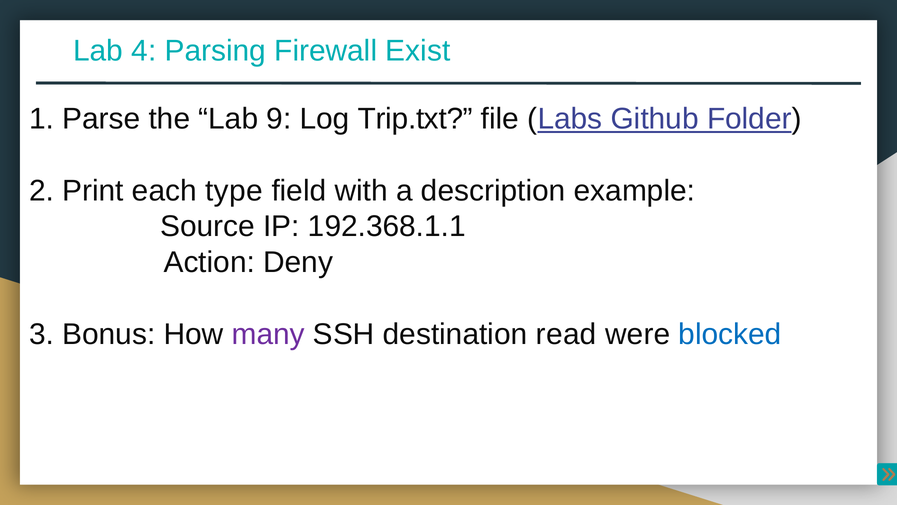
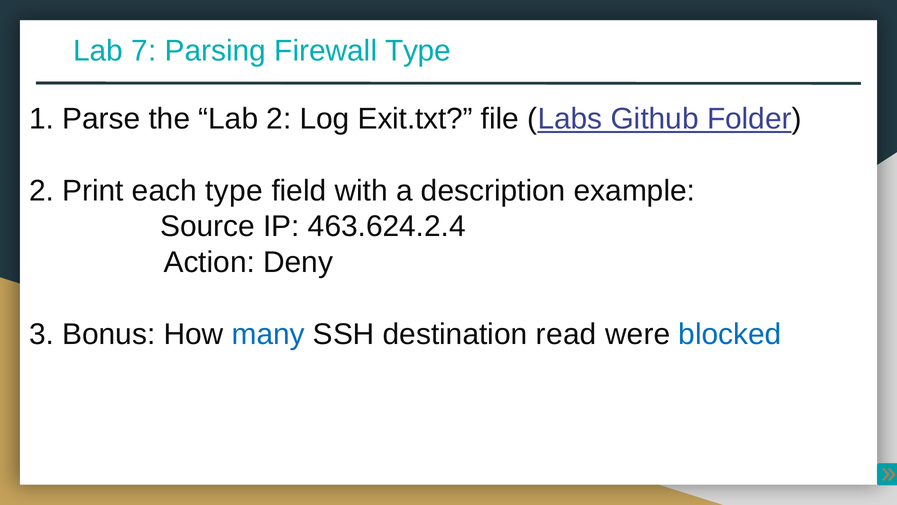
4: 4 -> 7
Firewall Exist: Exist -> Type
Lab 9: 9 -> 2
Trip.txt: Trip.txt -> Exit.txt
192.368.1.1: 192.368.1.1 -> 463.624.2.4
many colour: purple -> blue
